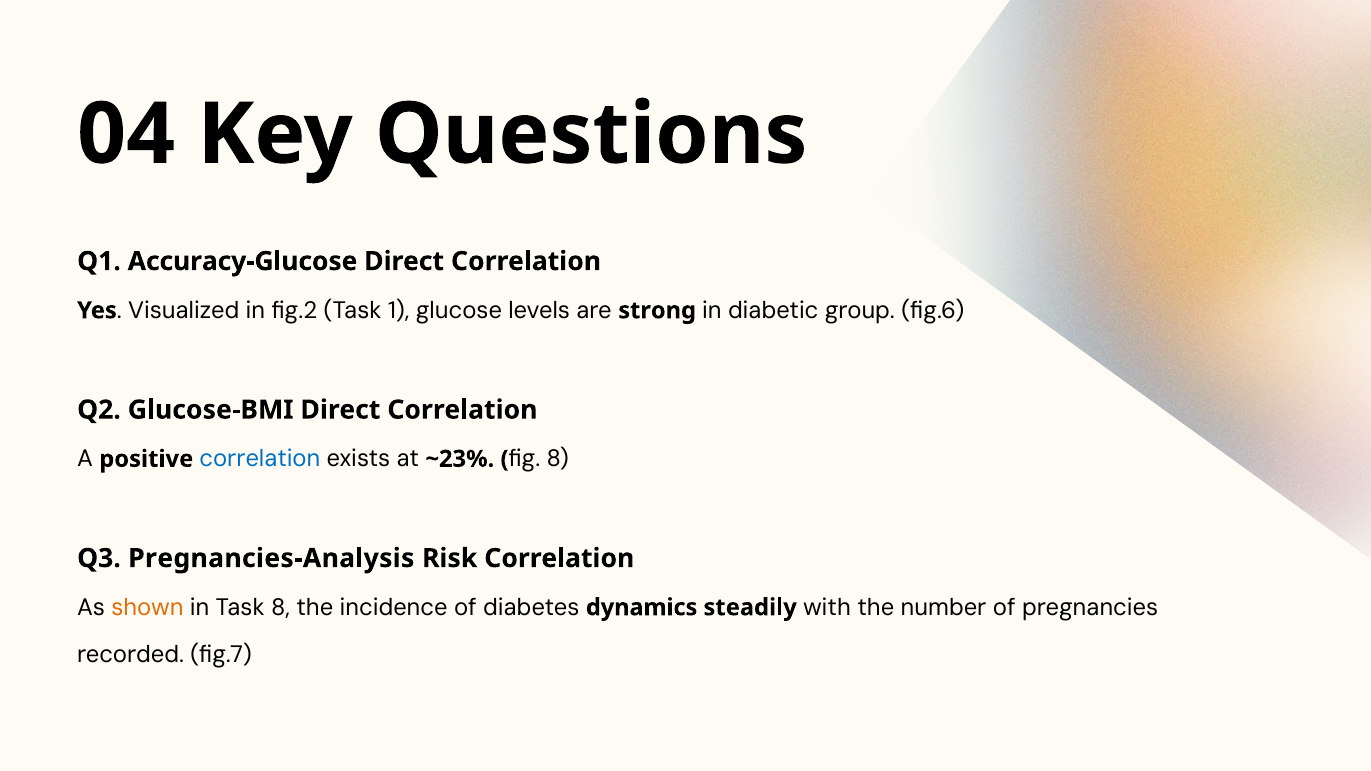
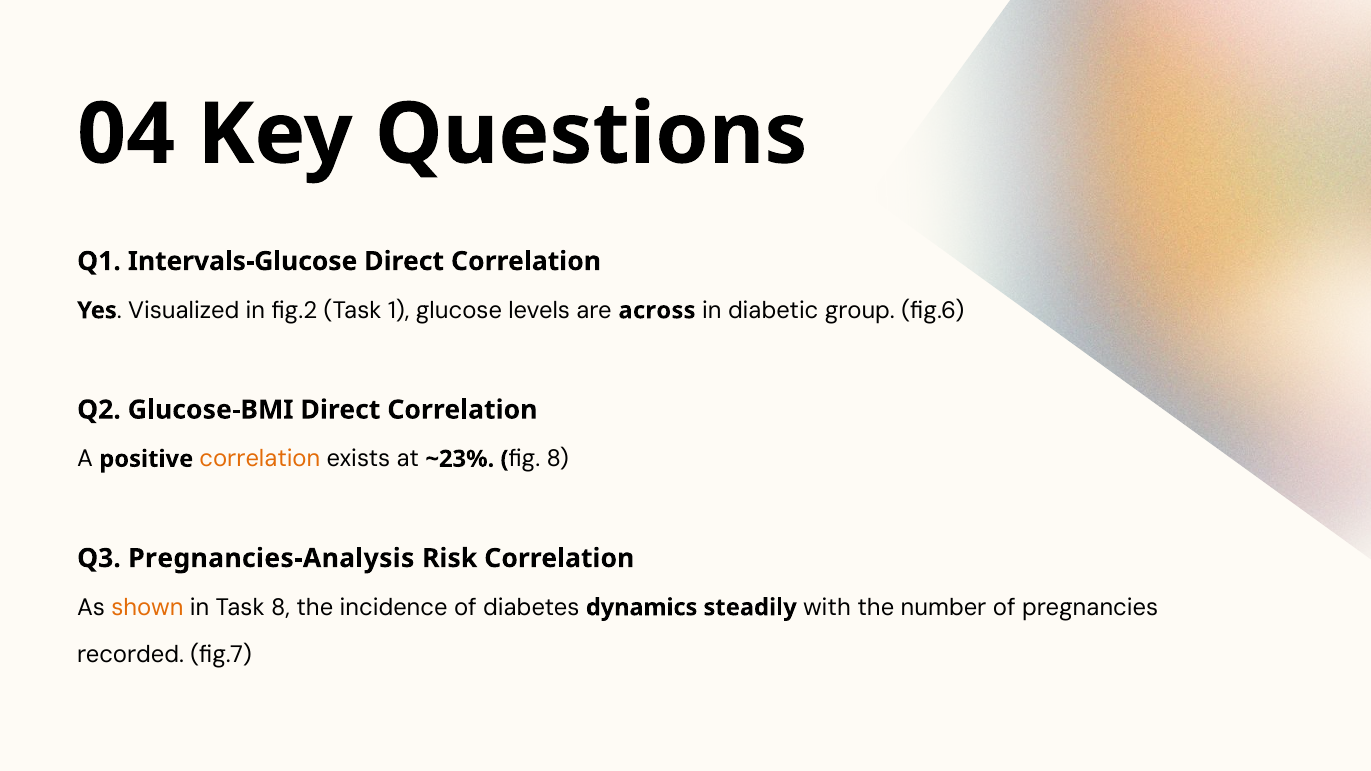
Accuracy-Glucose: Accuracy-Glucose -> Intervals-Glucose
strong: strong -> across
correlation at (260, 459) colour: blue -> orange
